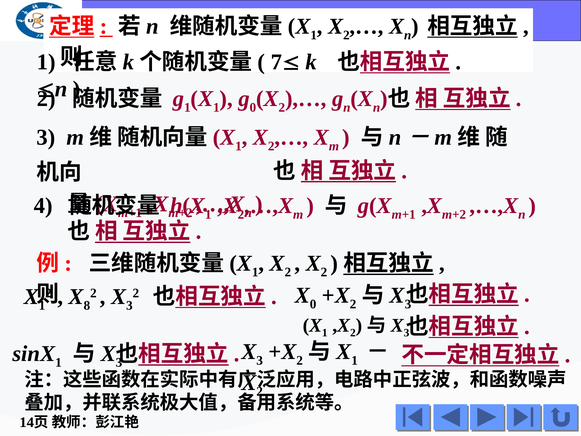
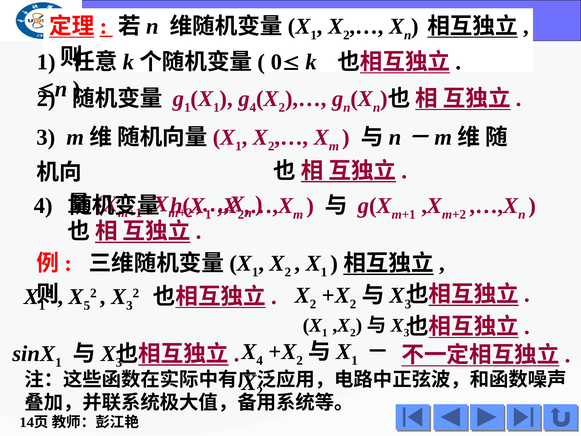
7: 7 -> 0
0 at (253, 107): 0 -> 4
2 at (324, 272): 2 -> 1
8: 8 -> 5
0 at (313, 304): 0 -> 2
3 at (260, 360): 3 -> 4
